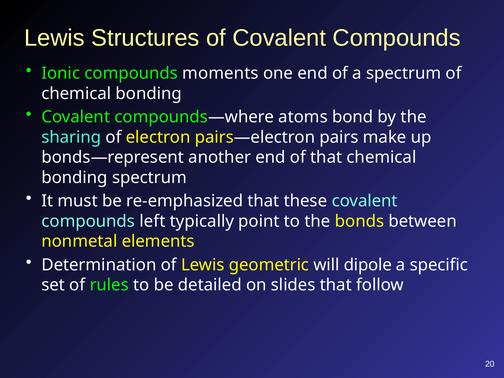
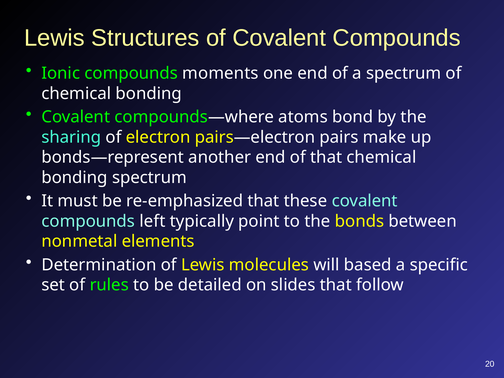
geometric: geometric -> molecules
dipole: dipole -> based
